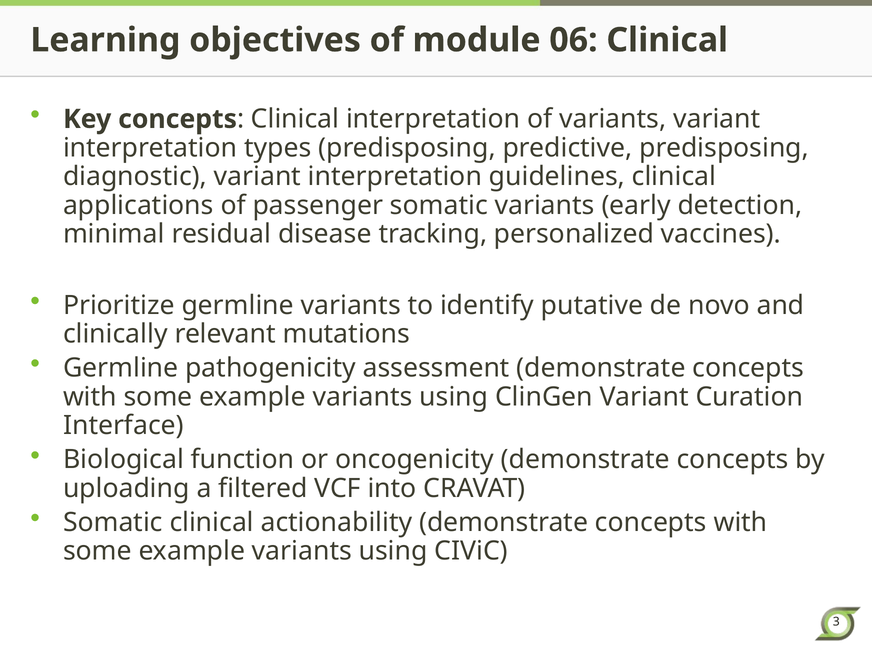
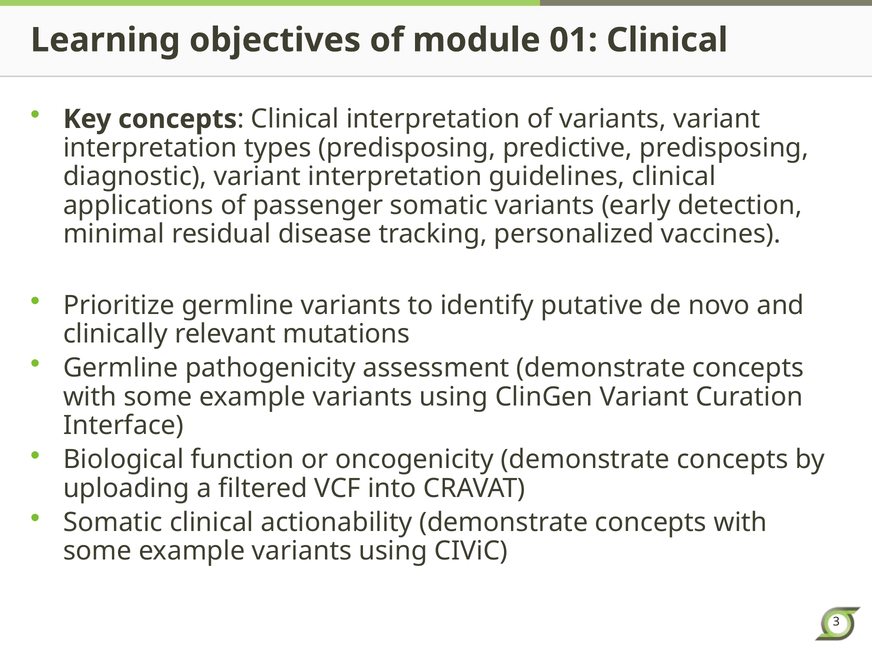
06: 06 -> 01
